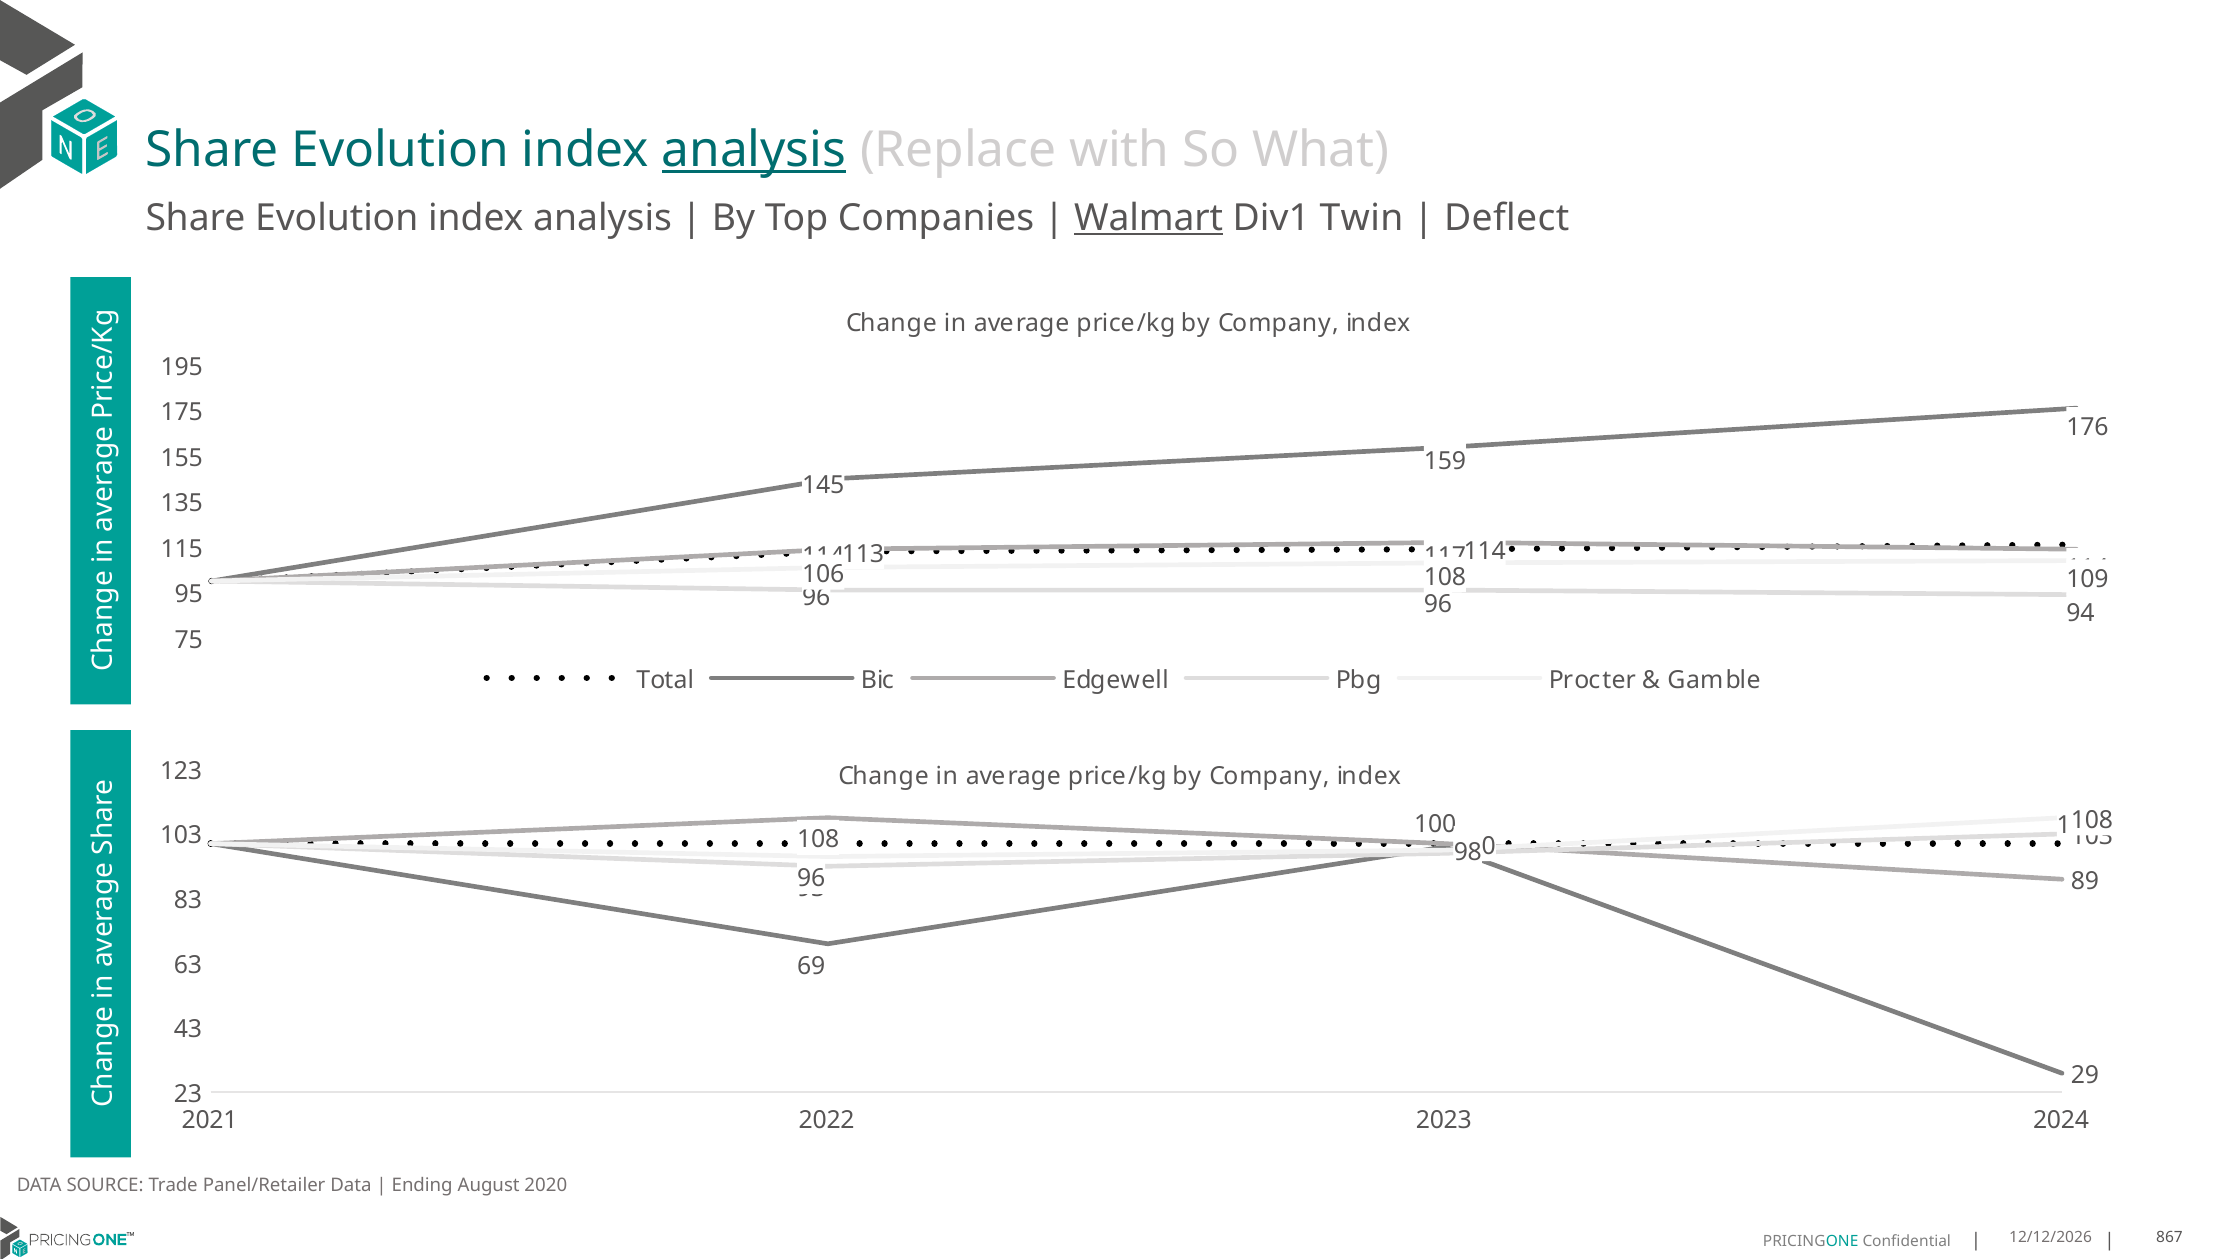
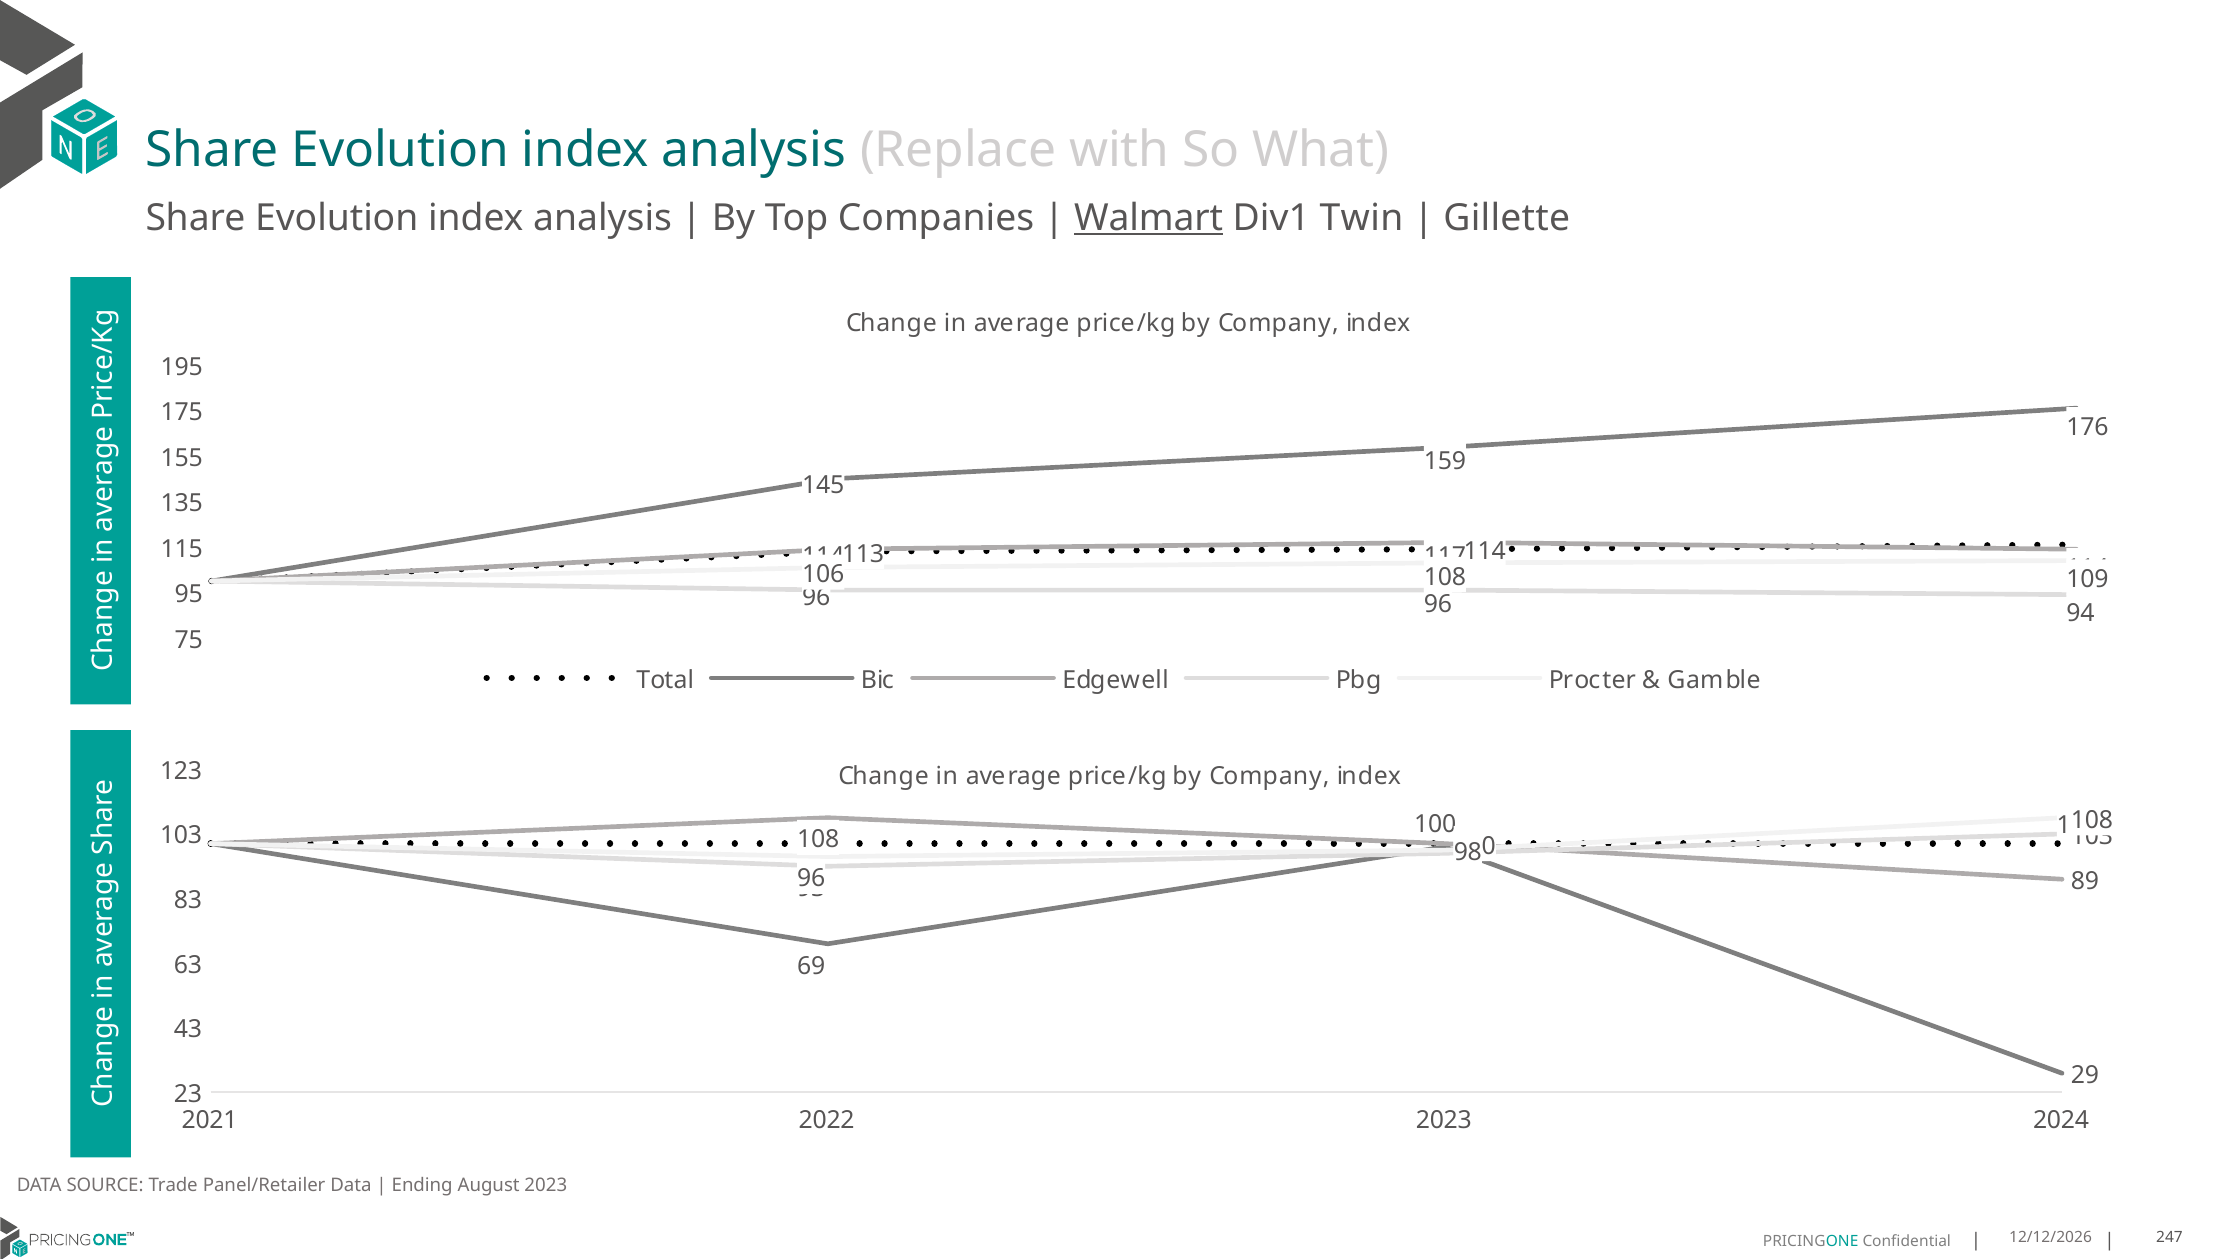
analysis at (754, 150) underline: present -> none
Deflect: Deflect -> Gillette
August 2020: 2020 -> 2023
867: 867 -> 247
